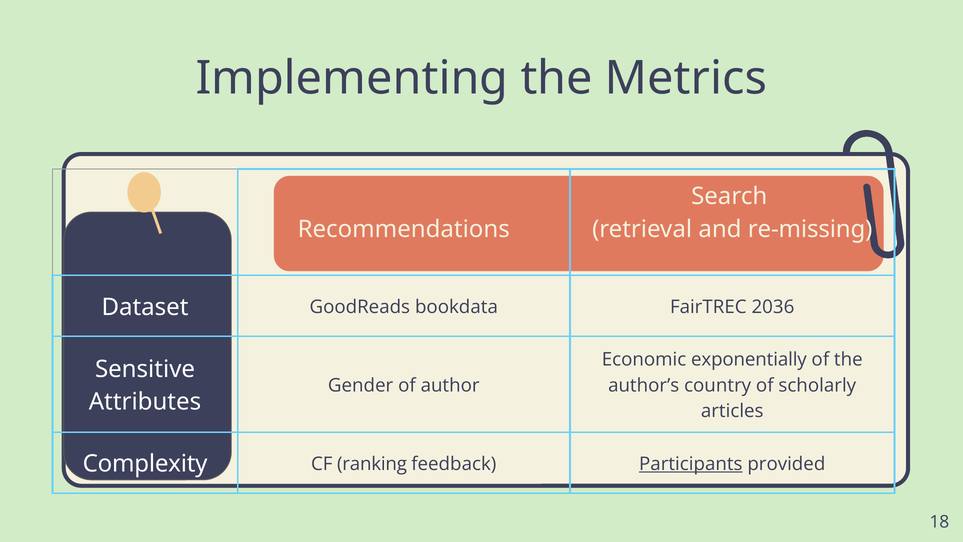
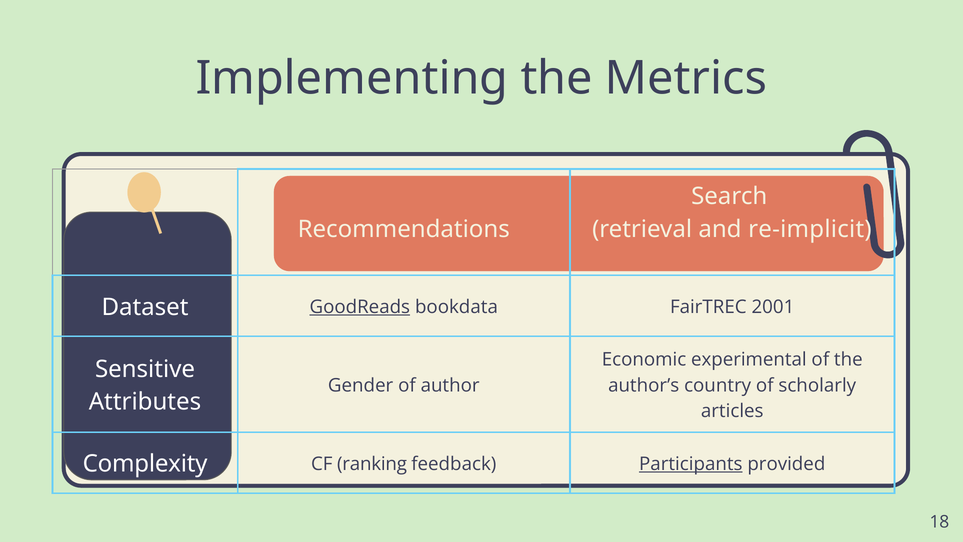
re-missing: re-missing -> re-implicit
GoodReads underline: none -> present
2036: 2036 -> 2001
exponentially: exponentially -> experimental
